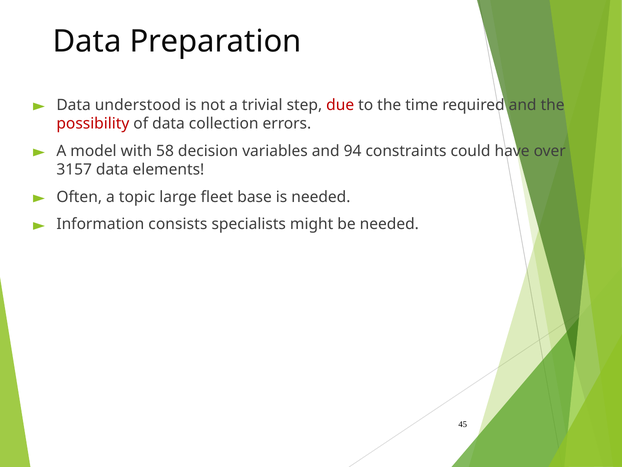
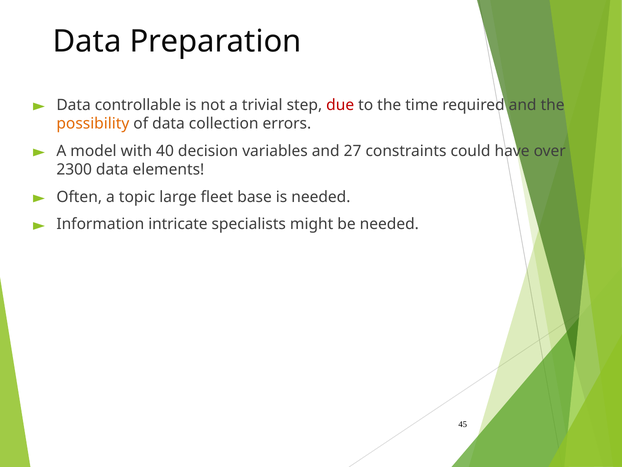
understood: understood -> controllable
possibility colour: red -> orange
58: 58 -> 40
94: 94 -> 27
3157: 3157 -> 2300
consists: consists -> intricate
